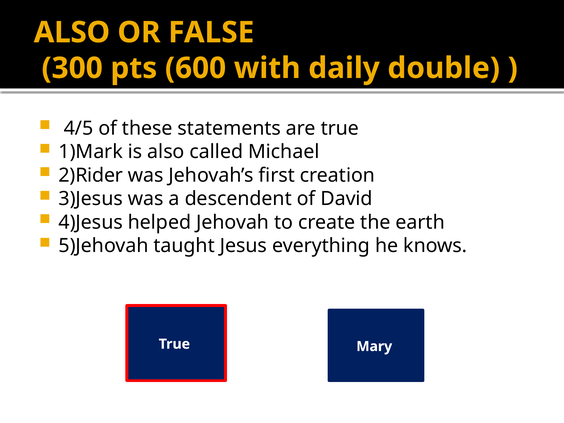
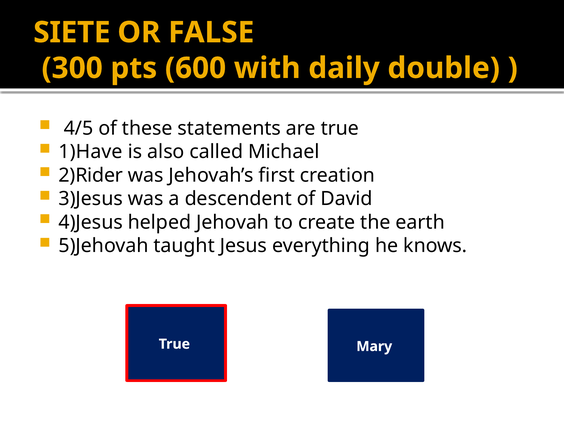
ALSO at (72, 32): ALSO -> SIETE
1)Mark: 1)Mark -> 1)Have
